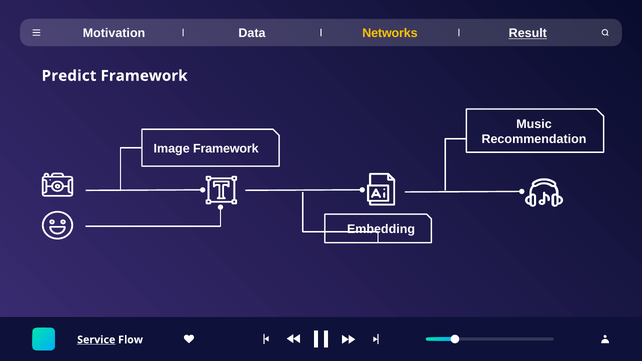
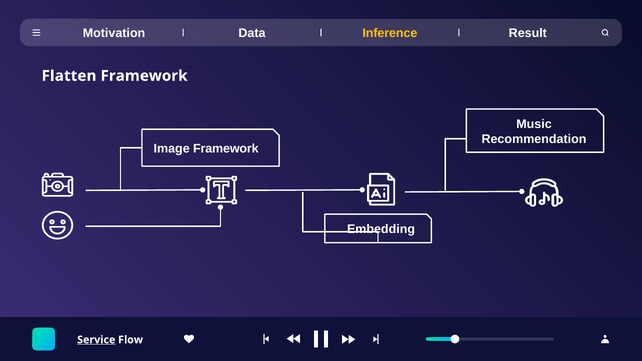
Networks: Networks -> Inference
Result underline: present -> none
Predict: Predict -> Flatten
